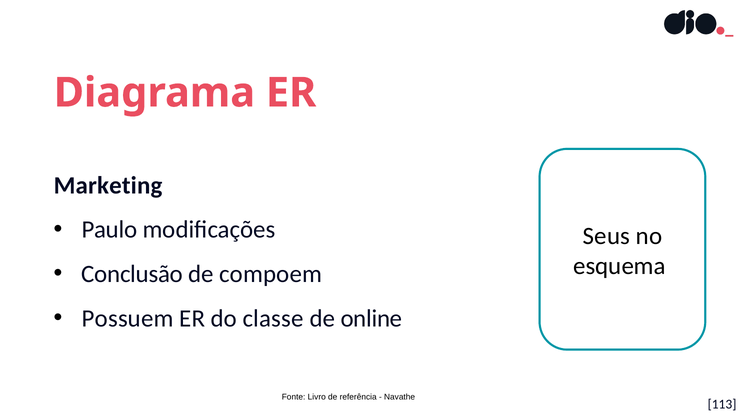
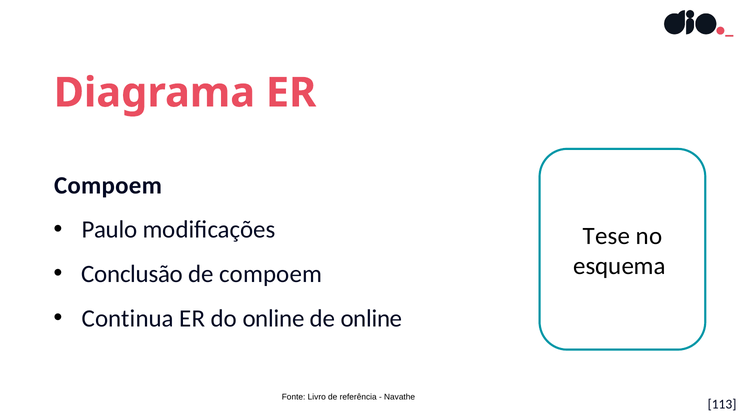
Marketing at (108, 185): Marketing -> Compoem
Seus: Seus -> Tese
Possuem: Possuem -> Continua
do classe: classe -> online
